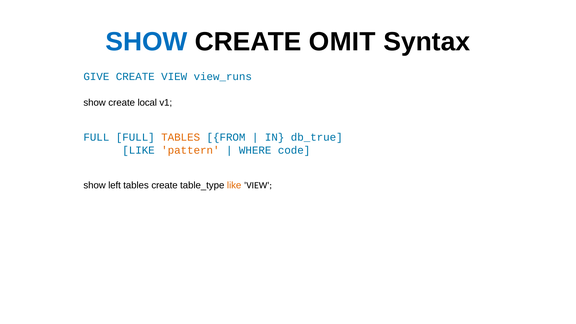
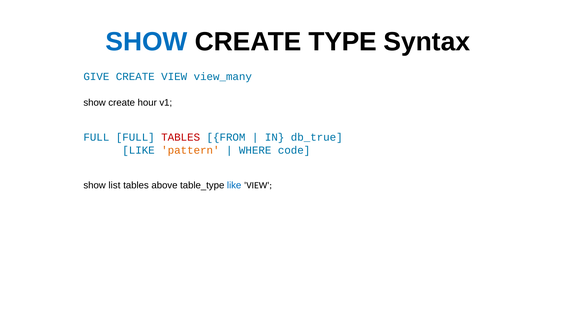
OMIT: OMIT -> TYPE
view_runs: view_runs -> view_many
local: local -> hour
TABLES at (181, 137) colour: orange -> red
left: left -> list
tables create: create -> above
like at (234, 185) colour: orange -> blue
